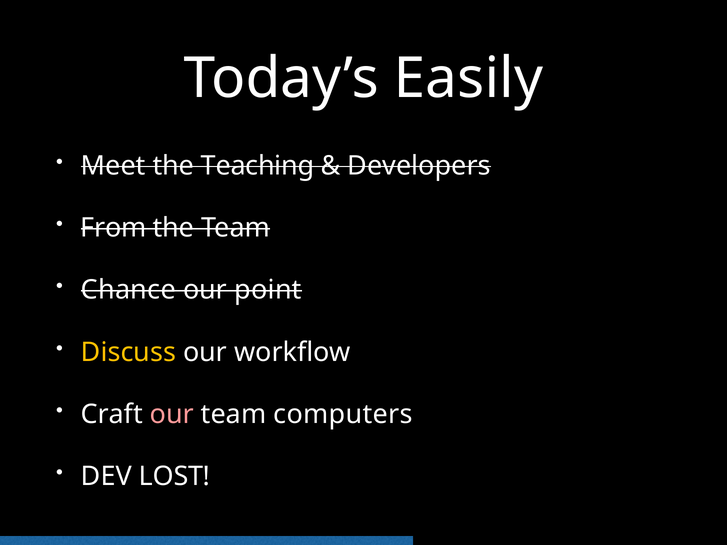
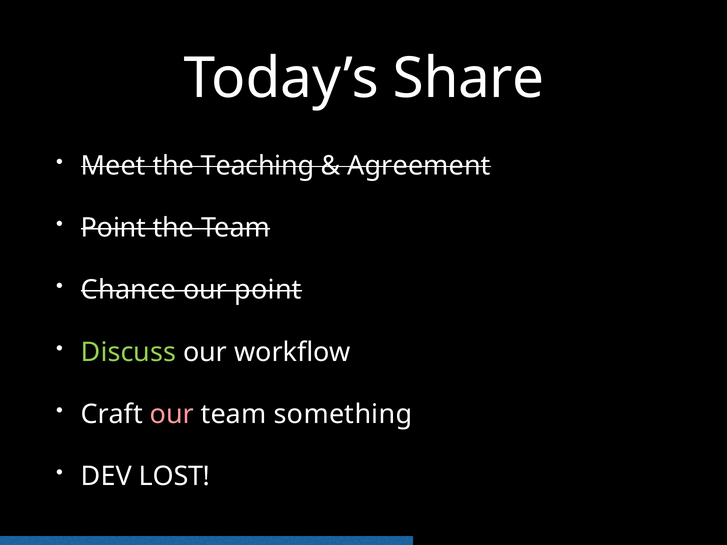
Easily: Easily -> Share
Developers: Developers -> Agreement
From at (113, 228): From -> Point
Discuss colour: yellow -> light green
computers: computers -> something
